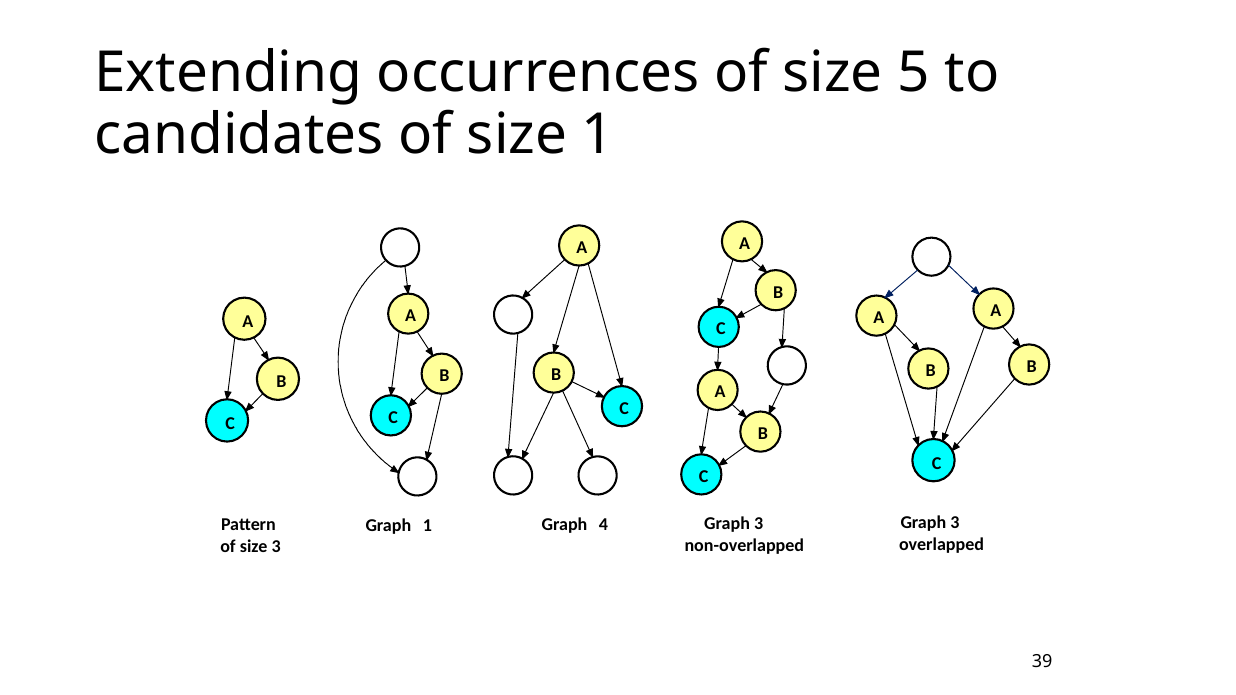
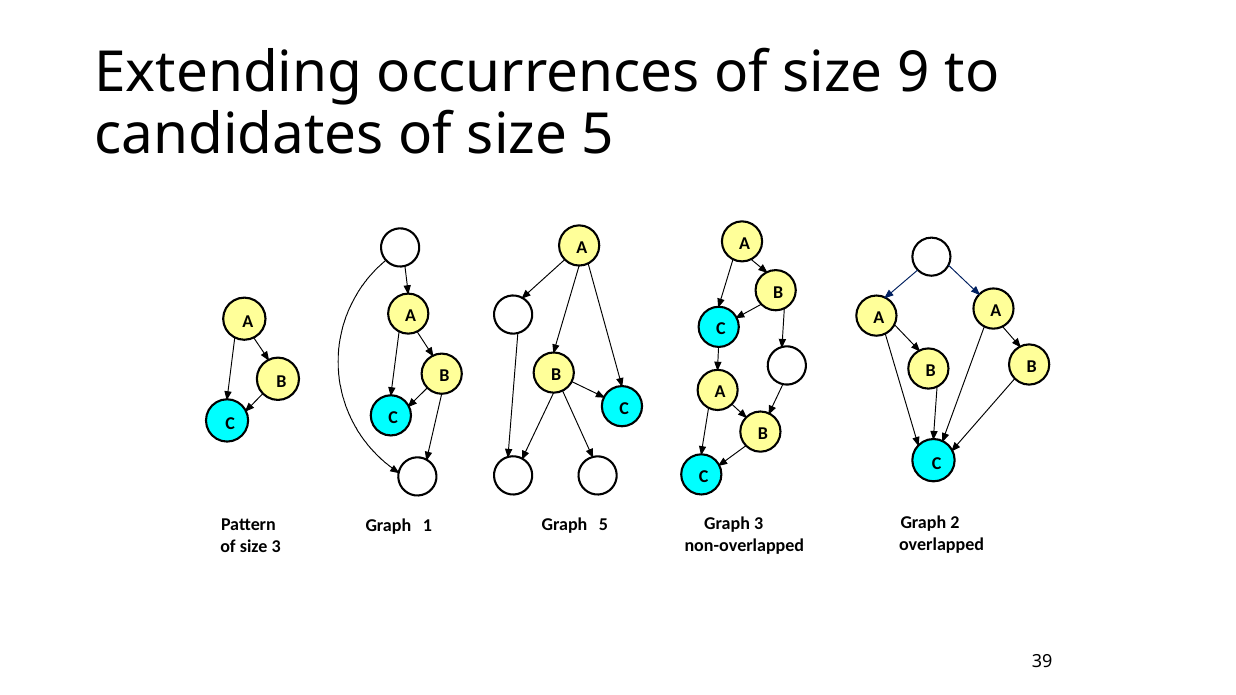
5: 5 -> 9
size 1: 1 -> 5
3 at (955, 522): 3 -> 2
Graph 4: 4 -> 5
